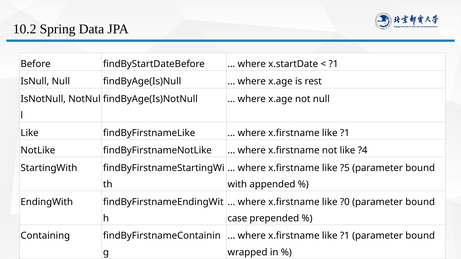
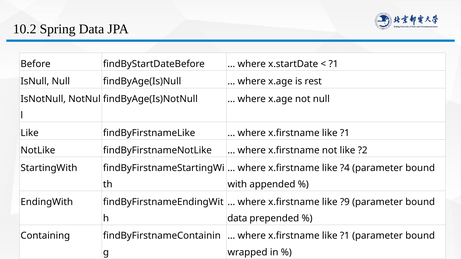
?4: ?4 -> ?2
?5: ?5 -> ?4
?0: ?0 -> ?9
case at (237, 219): case -> data
